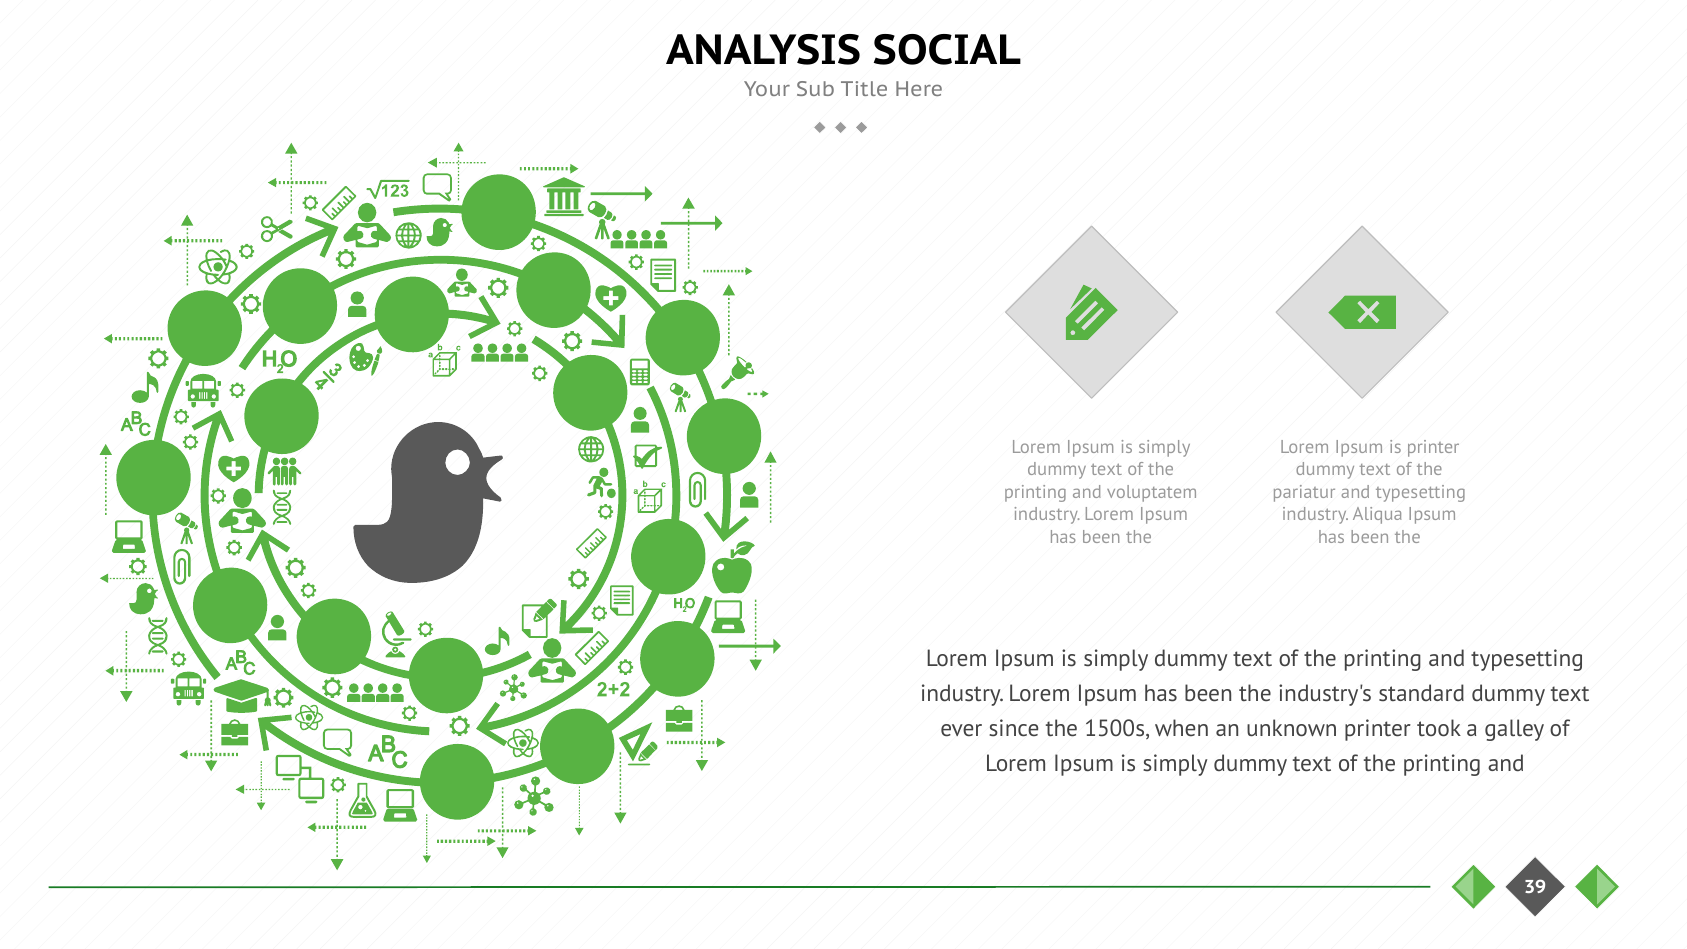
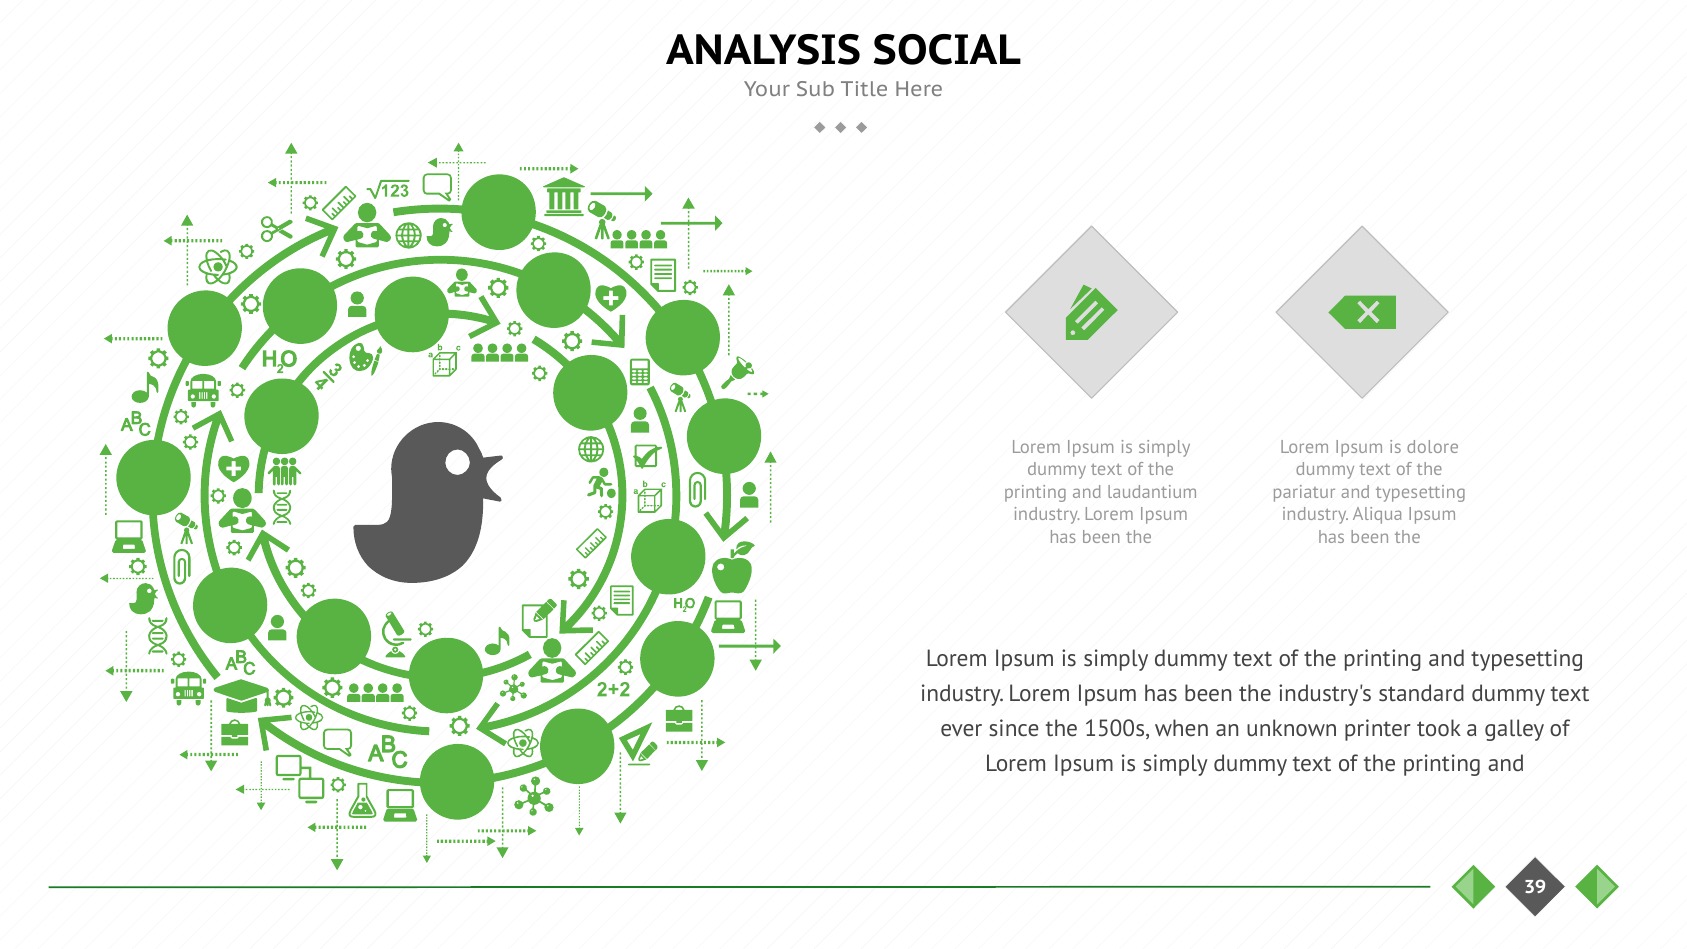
is printer: printer -> dolore
voluptatem: voluptatem -> laudantium
